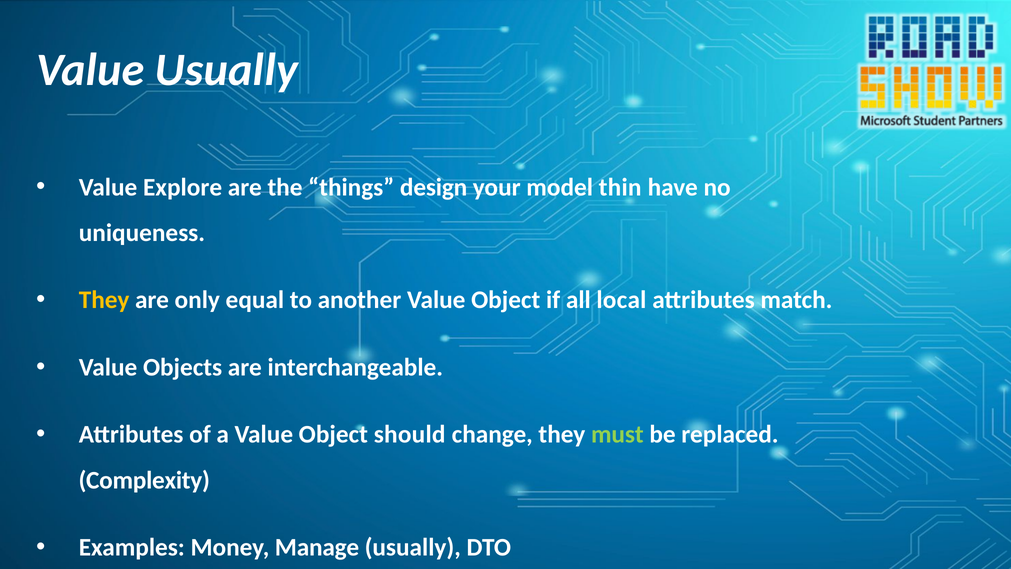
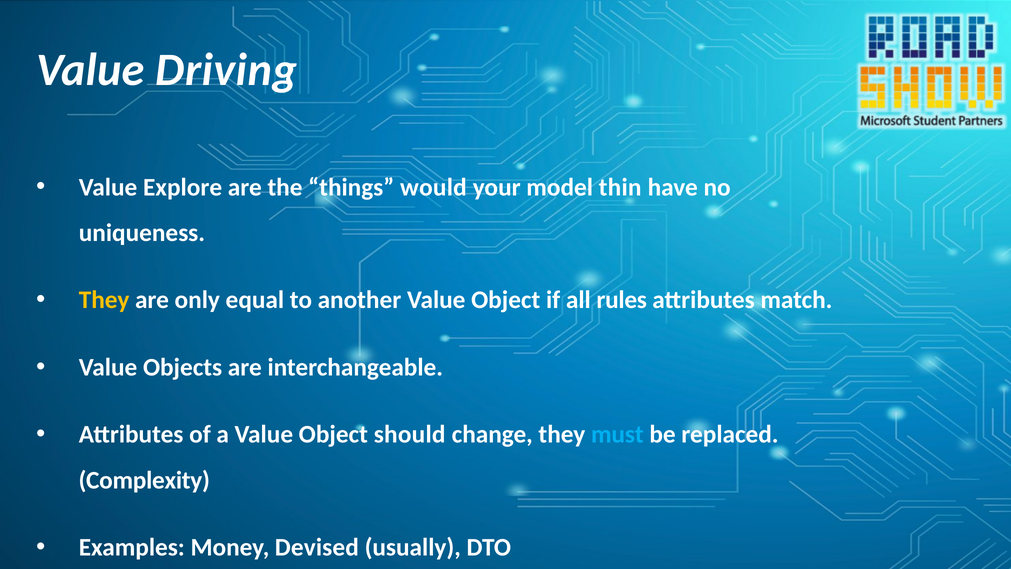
Value Usually: Usually -> Driving
design: design -> would
local: local -> rules
must colour: light green -> light blue
Manage: Manage -> Devised
